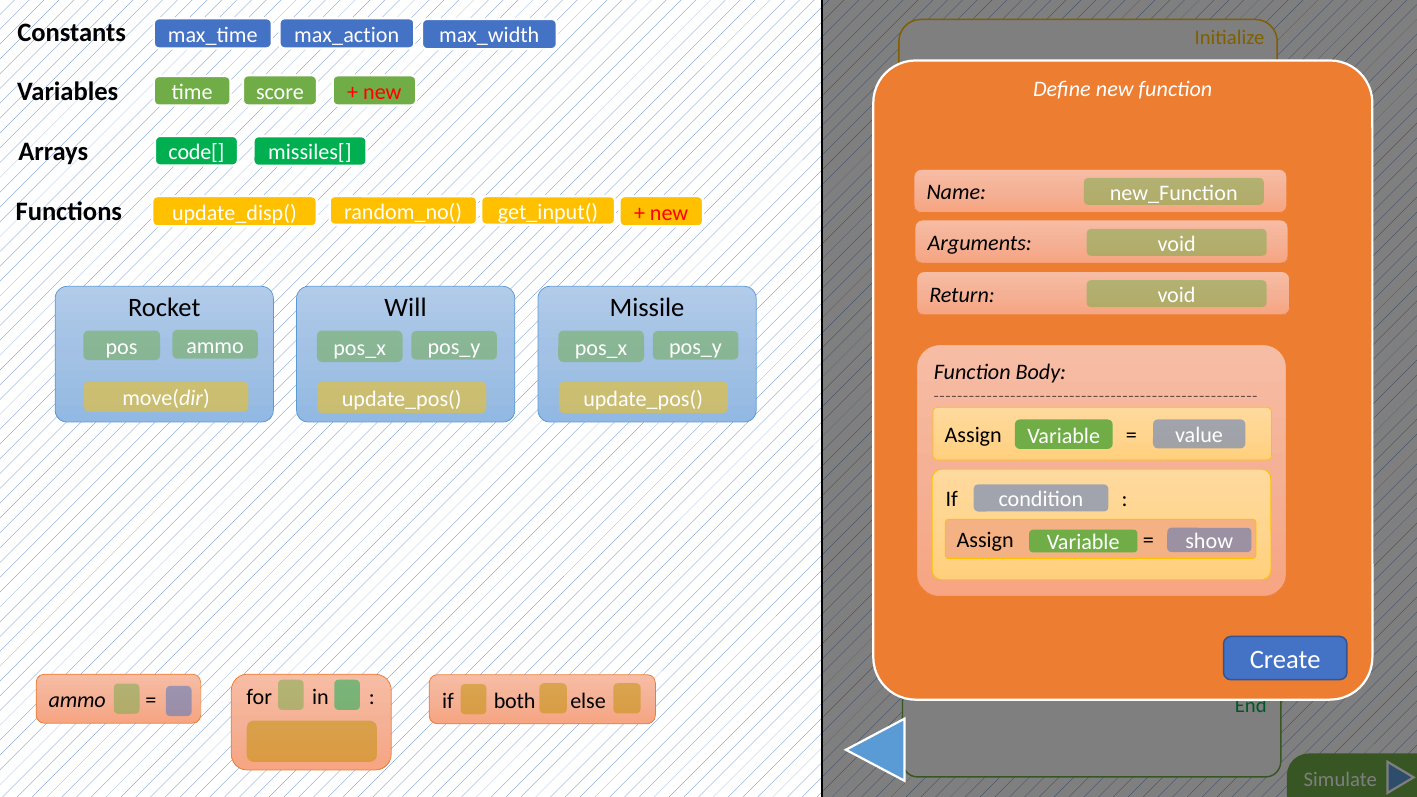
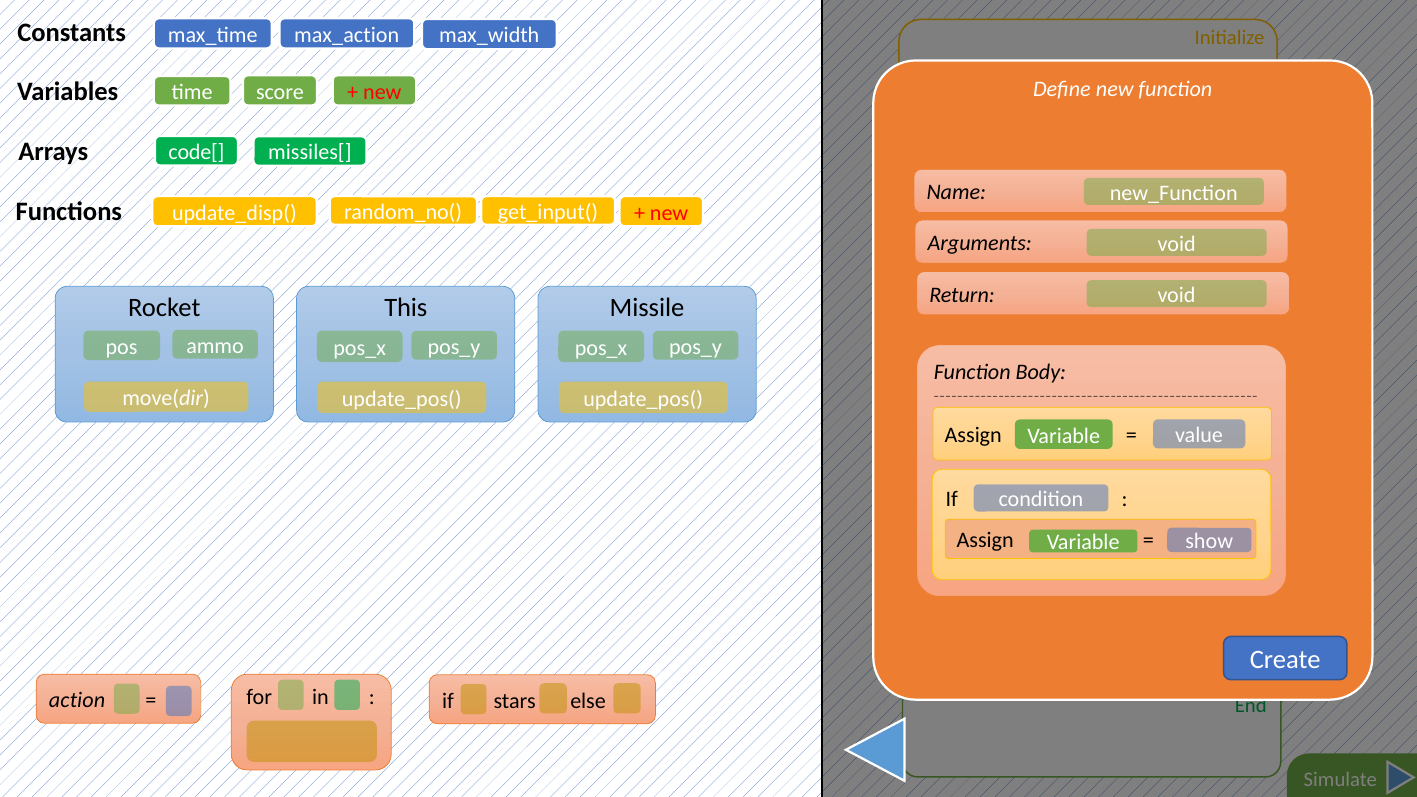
Will: Will -> This
if both: both -> stars
ammo at (77, 700): ammo -> action
